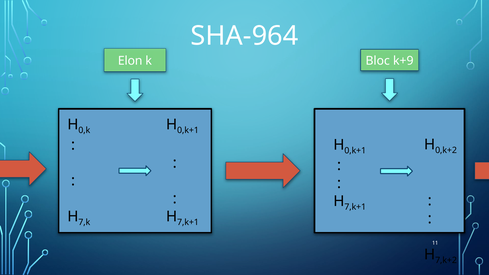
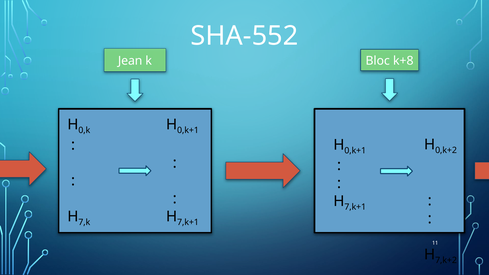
SHA-964: SHA-964 -> SHA-552
Elon: Elon -> Jean
k+9: k+9 -> k+8
